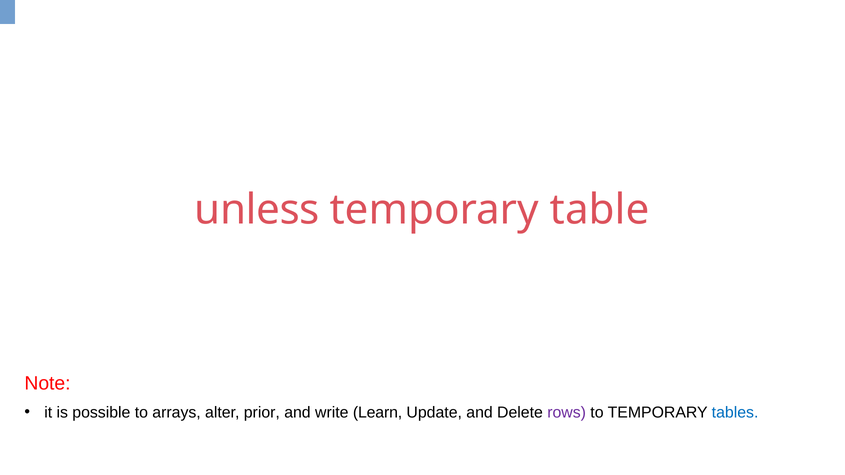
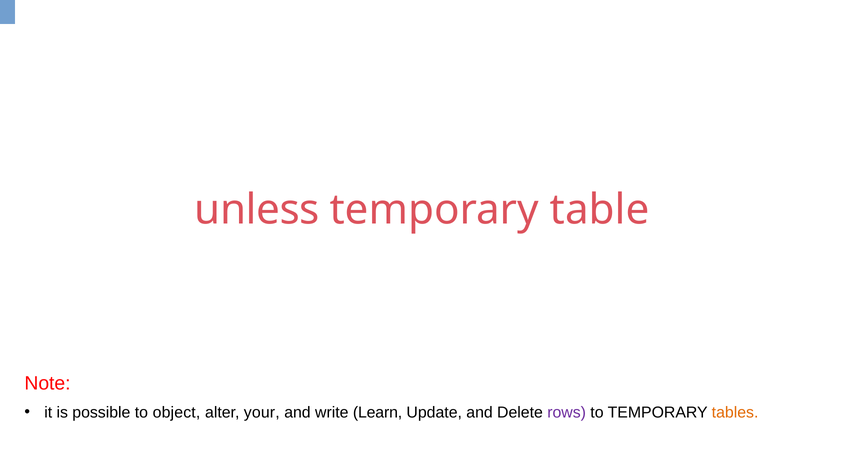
arrays: arrays -> object
prior: prior -> your
tables colour: blue -> orange
